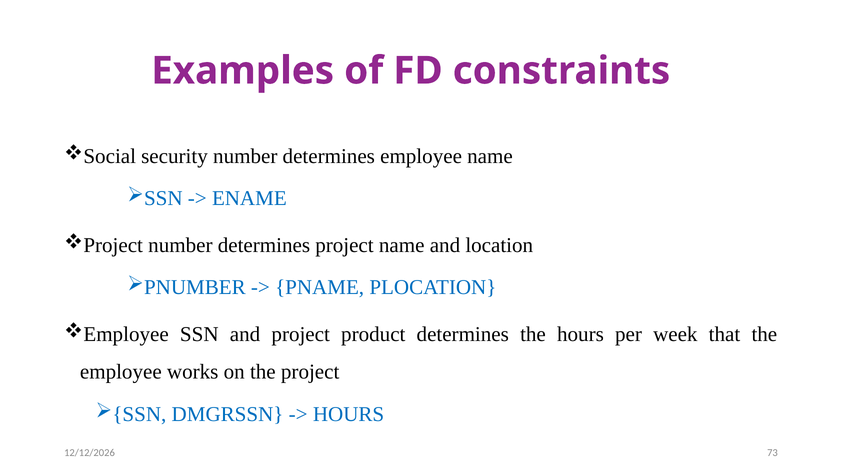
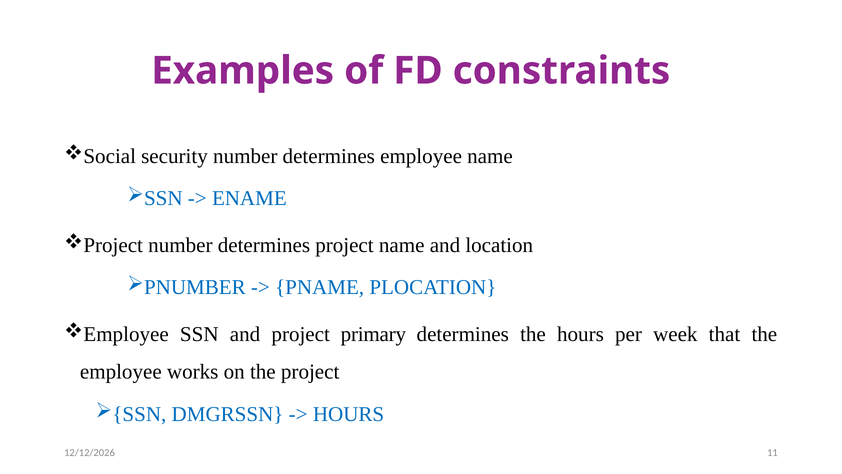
product: product -> primary
73: 73 -> 11
